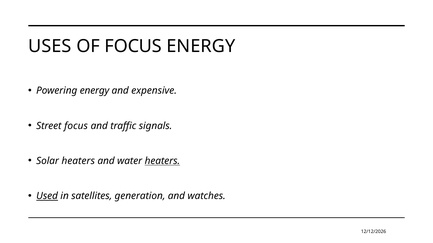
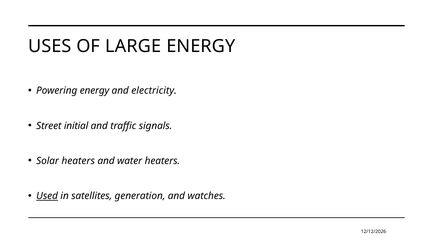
OF FOCUS: FOCUS -> LARGE
expensive: expensive -> electricity
Street focus: focus -> initial
heaters at (162, 161) underline: present -> none
